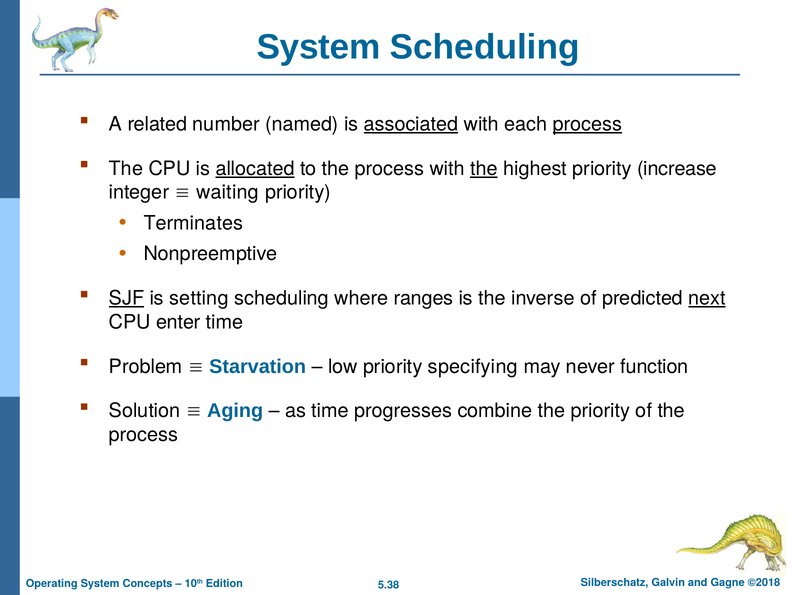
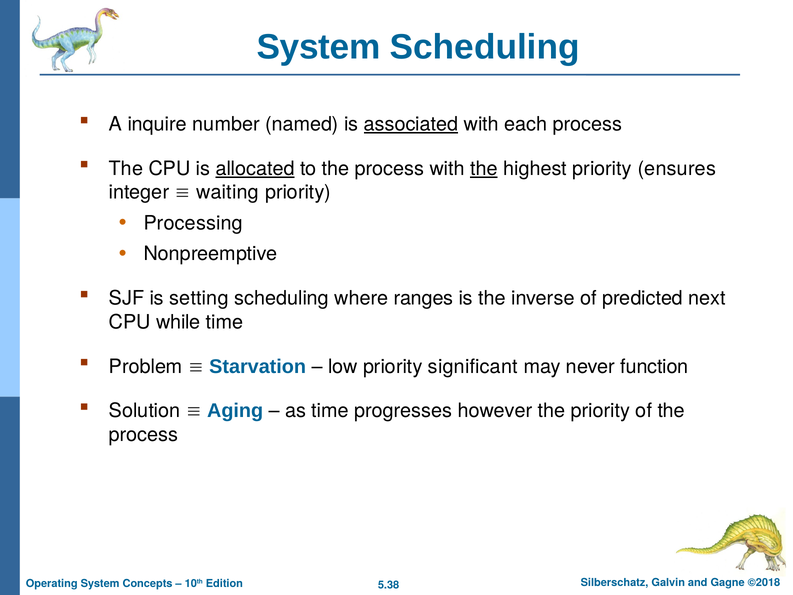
related: related -> inquire
process at (587, 124) underline: present -> none
increase: increase -> ensures
Terminates: Terminates -> Processing
SJF underline: present -> none
next underline: present -> none
enter: enter -> while
specifying: specifying -> significant
combine: combine -> however
